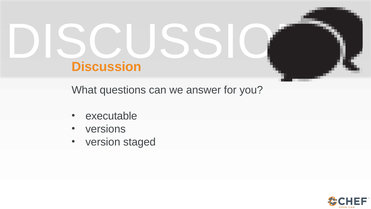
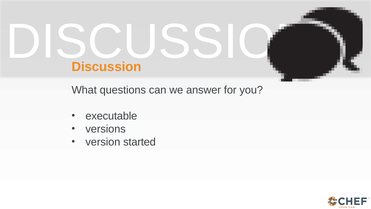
staged: staged -> started
